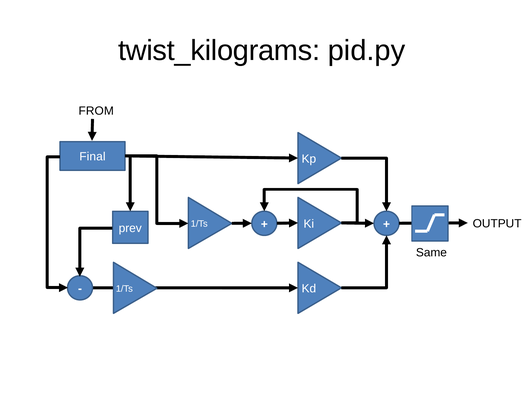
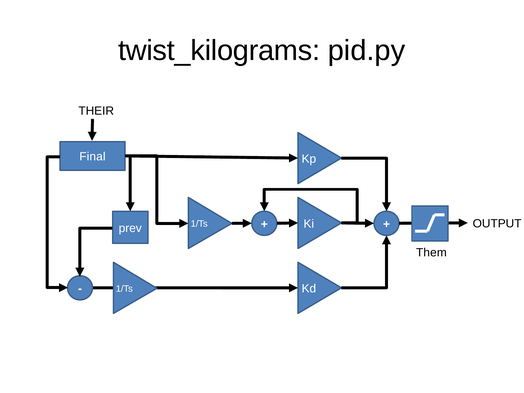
FROM: FROM -> THEIR
Same: Same -> Them
